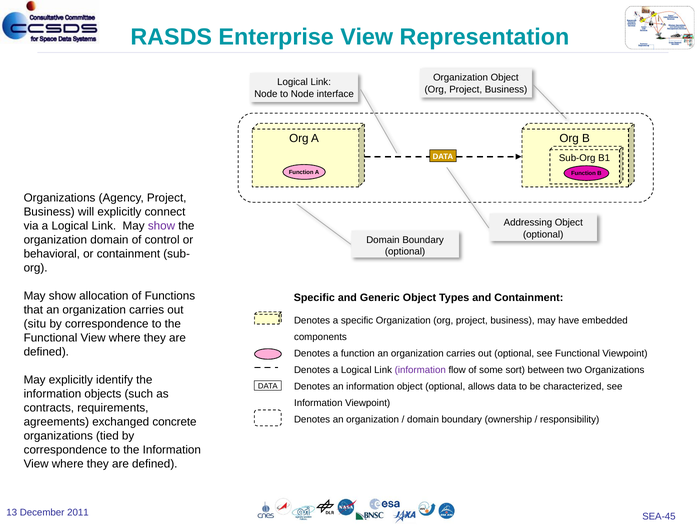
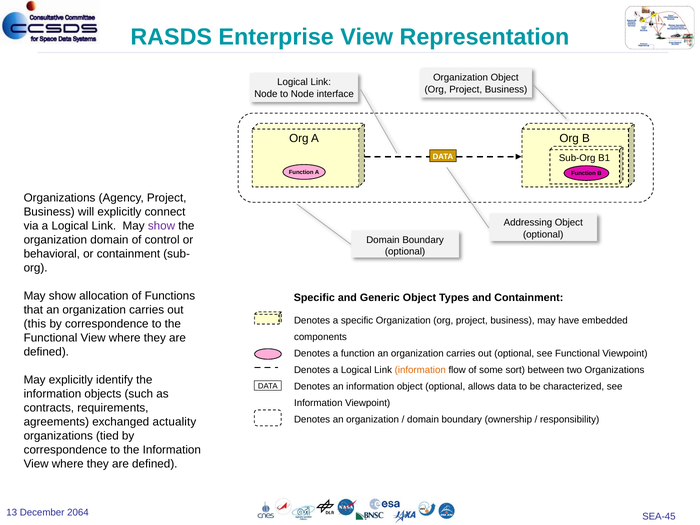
situ: situ -> this
information at (420, 370) colour: purple -> orange
concrete: concrete -> actuality
2011: 2011 -> 2064
